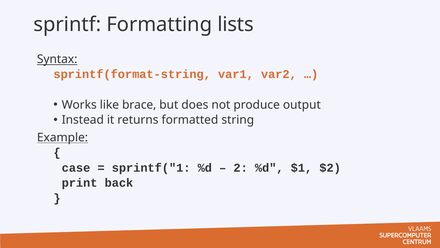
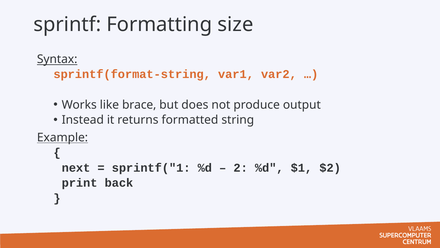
lists: lists -> size
case: case -> next
